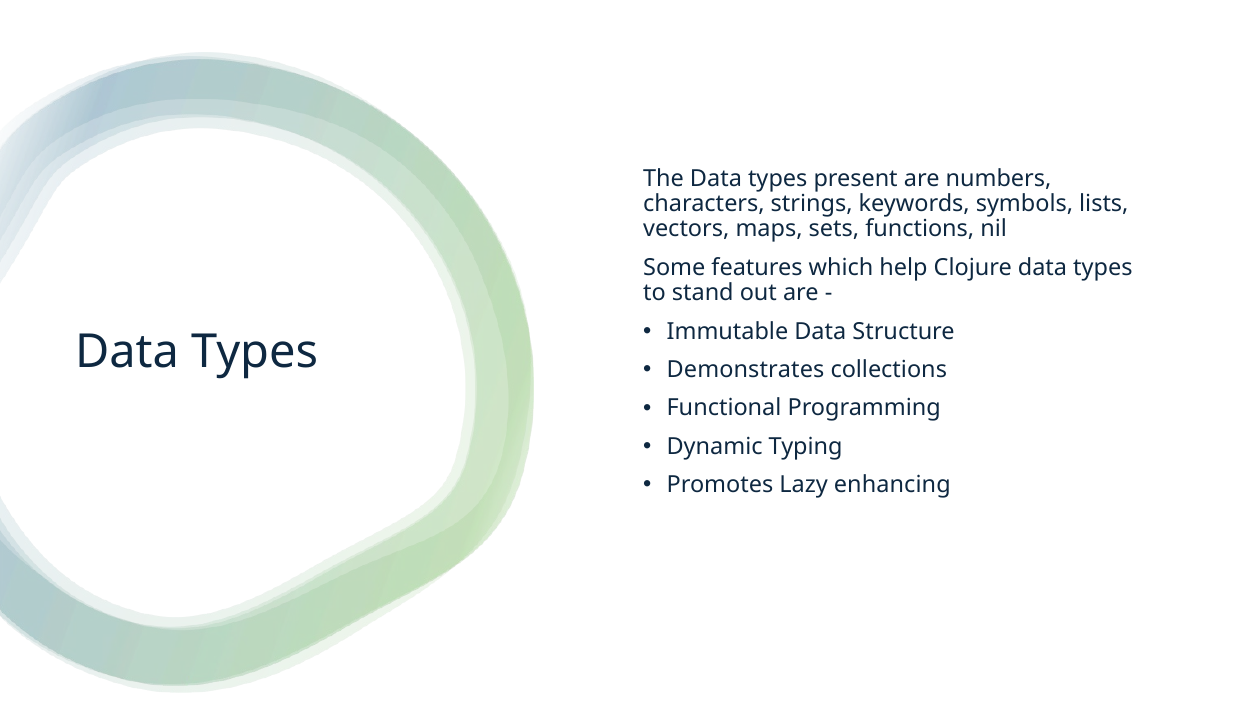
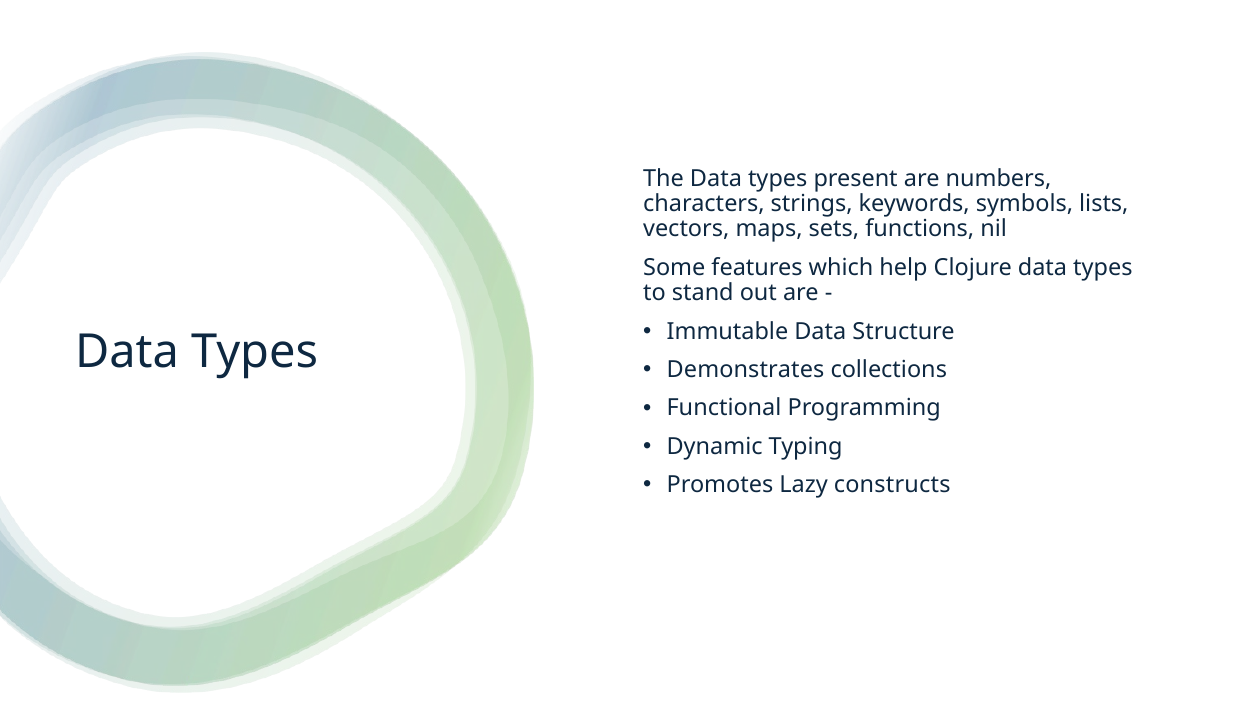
enhancing: enhancing -> constructs
